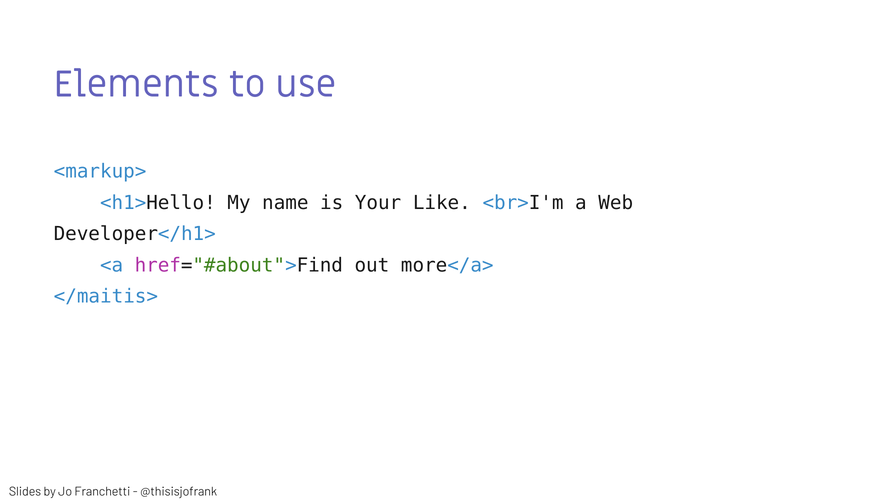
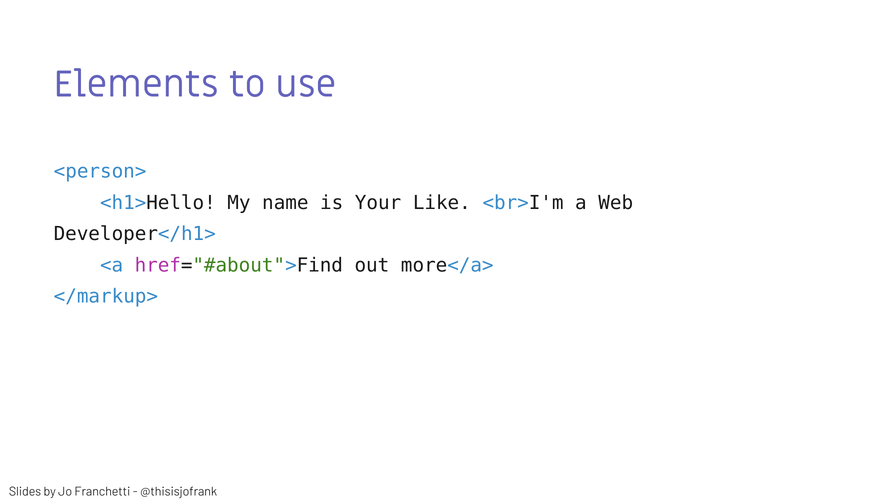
<markup>: <markup> -> <person>
</maitis>: </maitis> -> </markup>
